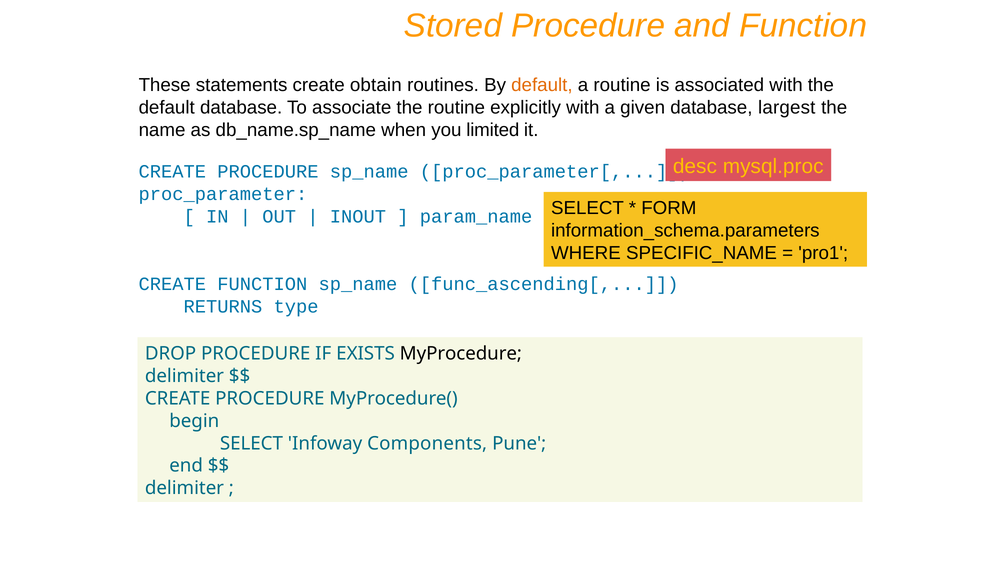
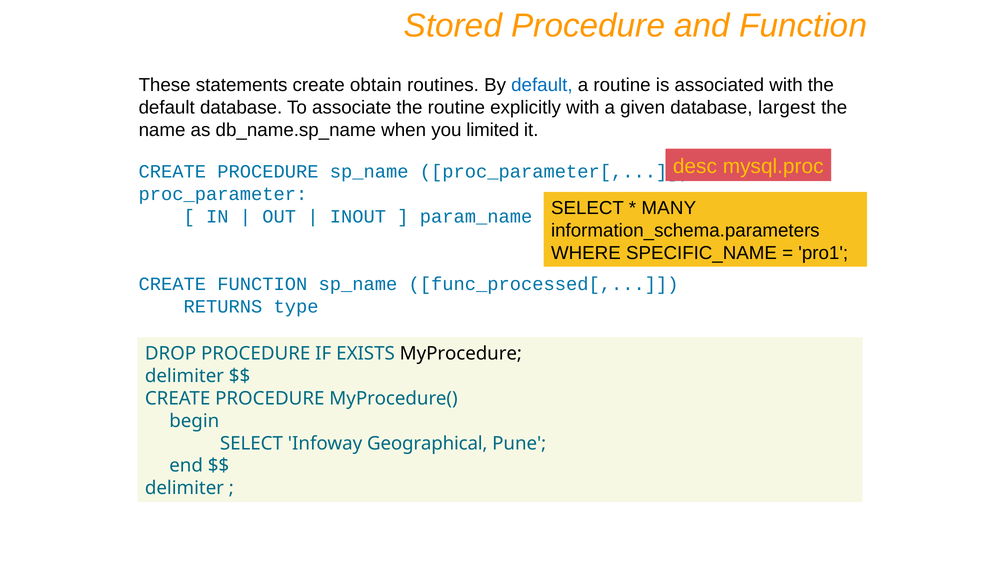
default at (542, 85) colour: orange -> blue
FORM: FORM -> MANY
func_ascending[: func_ascending[ -> func_processed[
Components: Components -> Geographical
